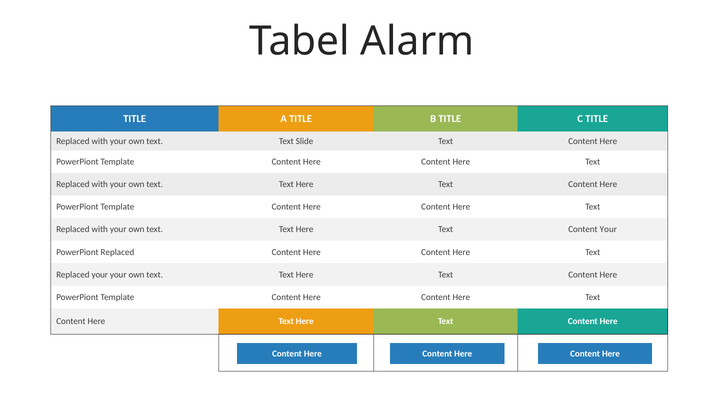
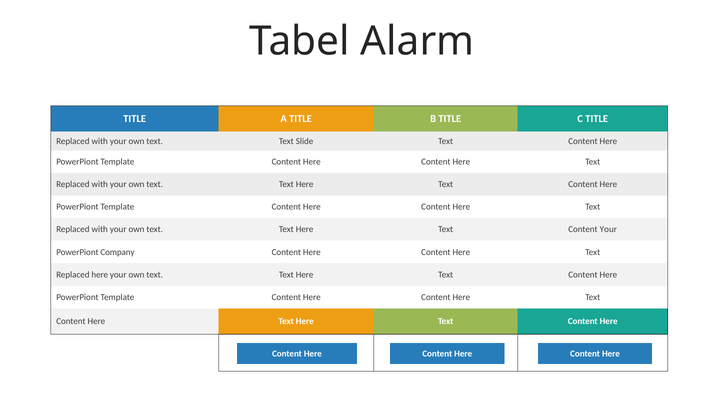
PowerPiont Replaced: Replaced -> Company
Replaced your: your -> here
